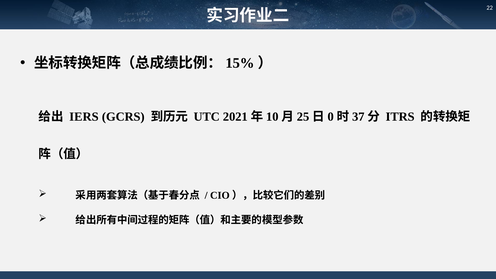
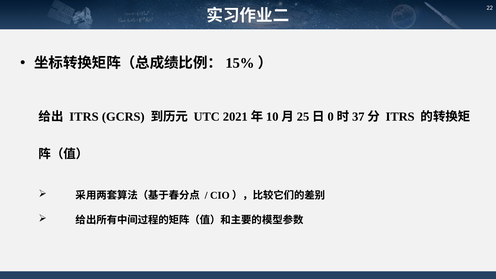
IERS at (84, 117): IERS -> ITRS
